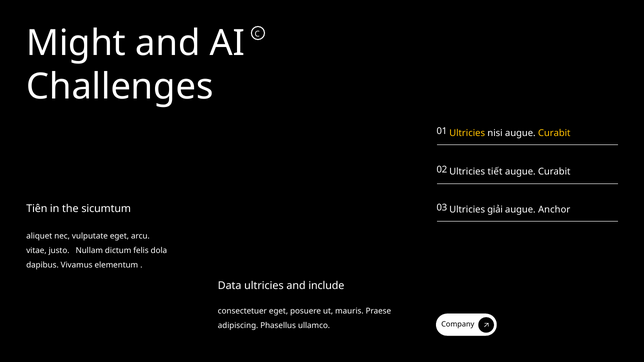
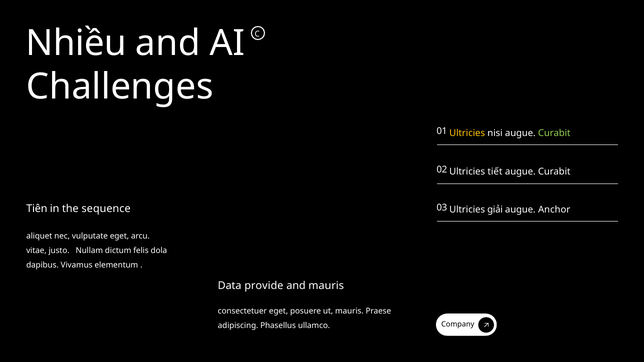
Might: Might -> Nhiều
Curabit at (554, 133) colour: yellow -> light green
sicumtum: sicumtum -> sequence
Data ultricies: ultricies -> provide
and include: include -> mauris
